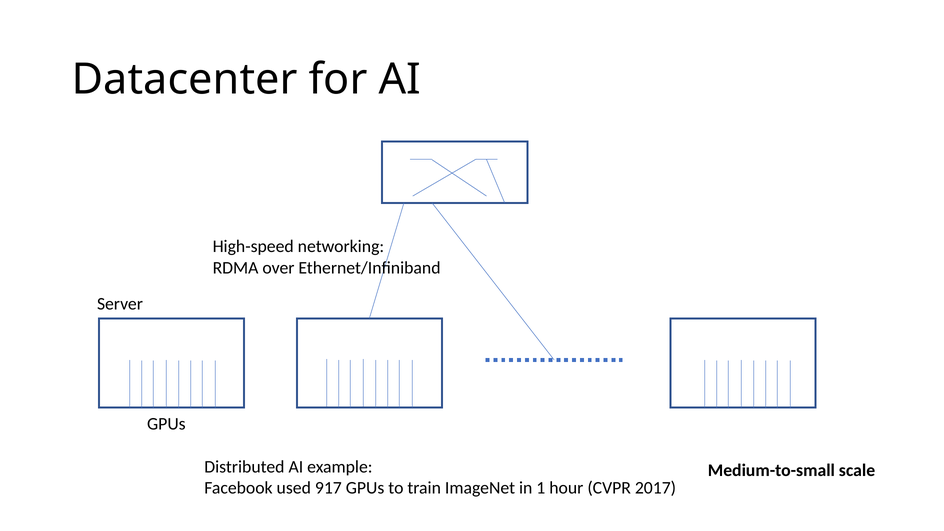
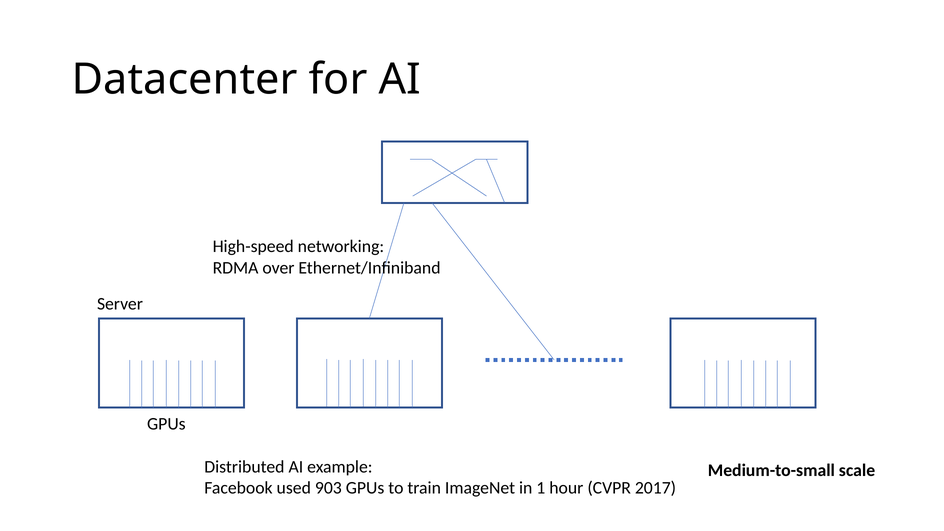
917: 917 -> 903
